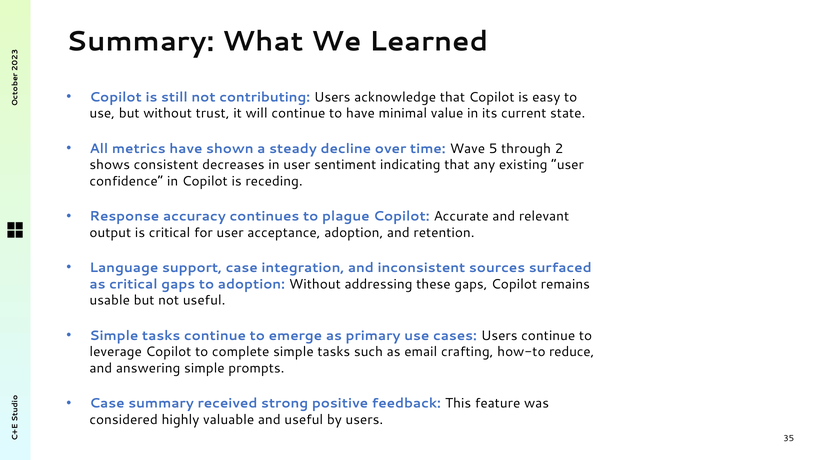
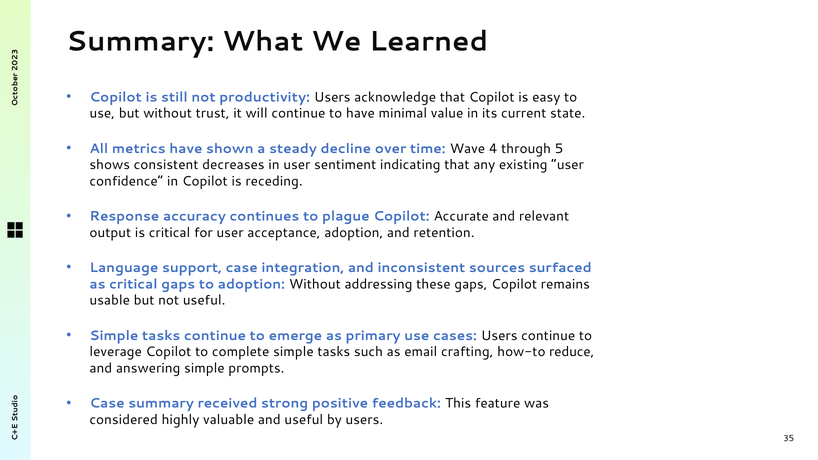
contributing: contributing -> productivity
5: 5 -> 4
through 2: 2 -> 5
